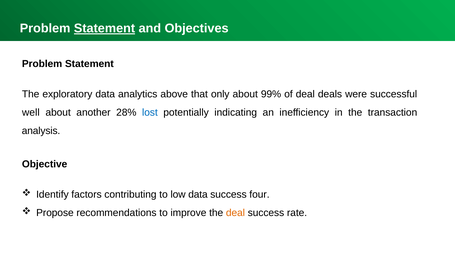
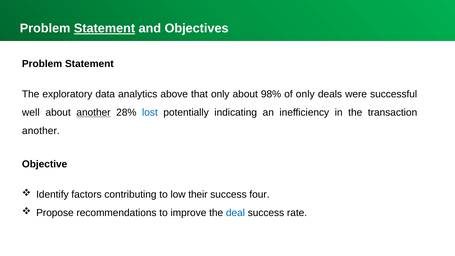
99%: 99% -> 98%
of deal: deal -> only
another at (94, 112) underline: none -> present
analysis at (41, 131): analysis -> another
low data: data -> their
deal at (235, 213) colour: orange -> blue
